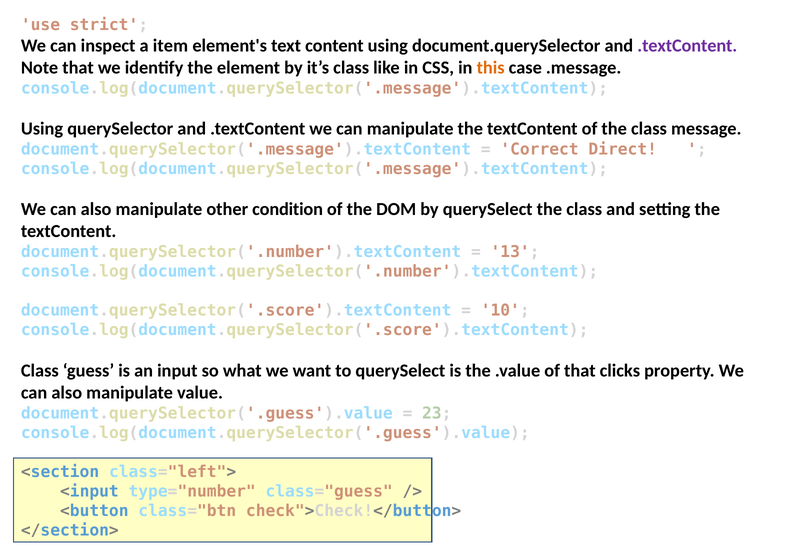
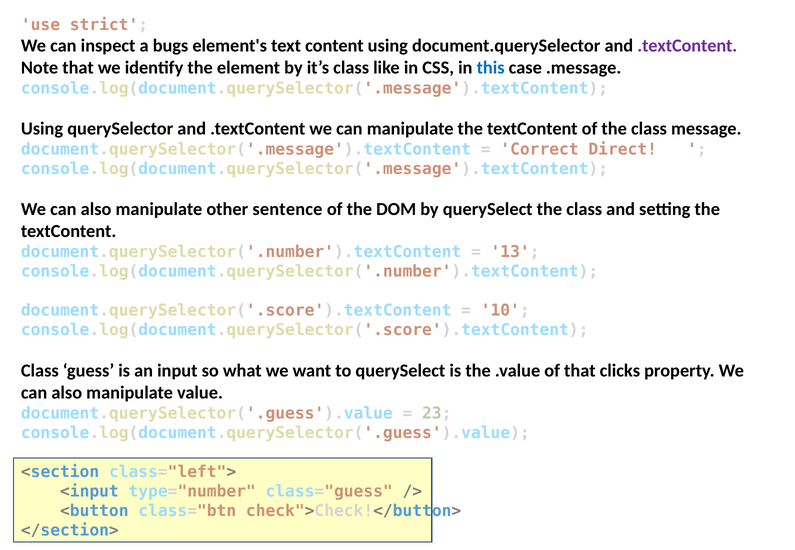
item: item -> bugs
this colour: orange -> blue
condition: condition -> sentence
